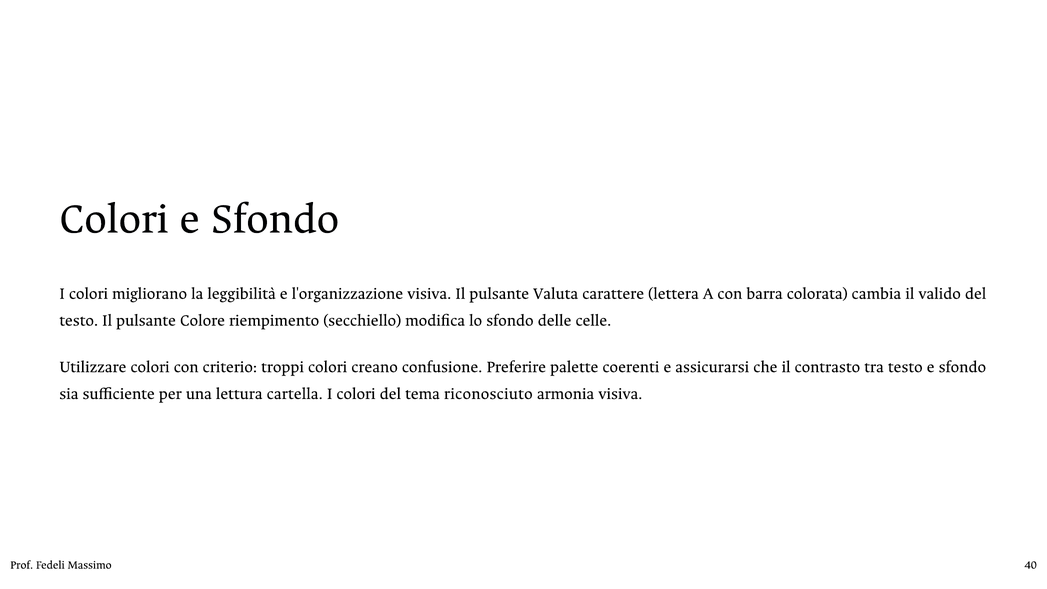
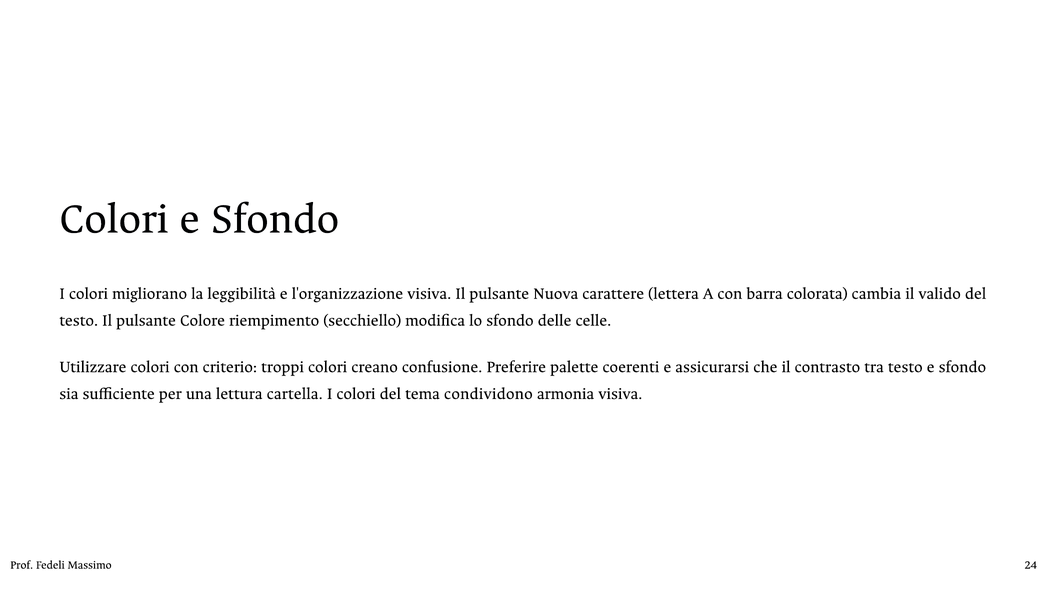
Valuta: Valuta -> Nuova
riconosciuto: riconosciuto -> condividono
40: 40 -> 24
